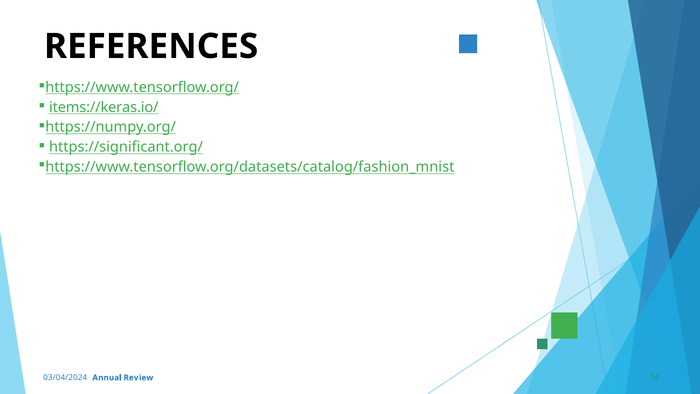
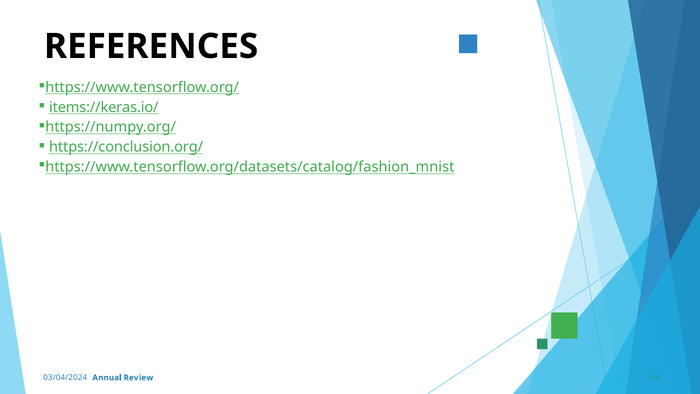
https://significant.org/: https://significant.org/ -> https://conclusion.org/
